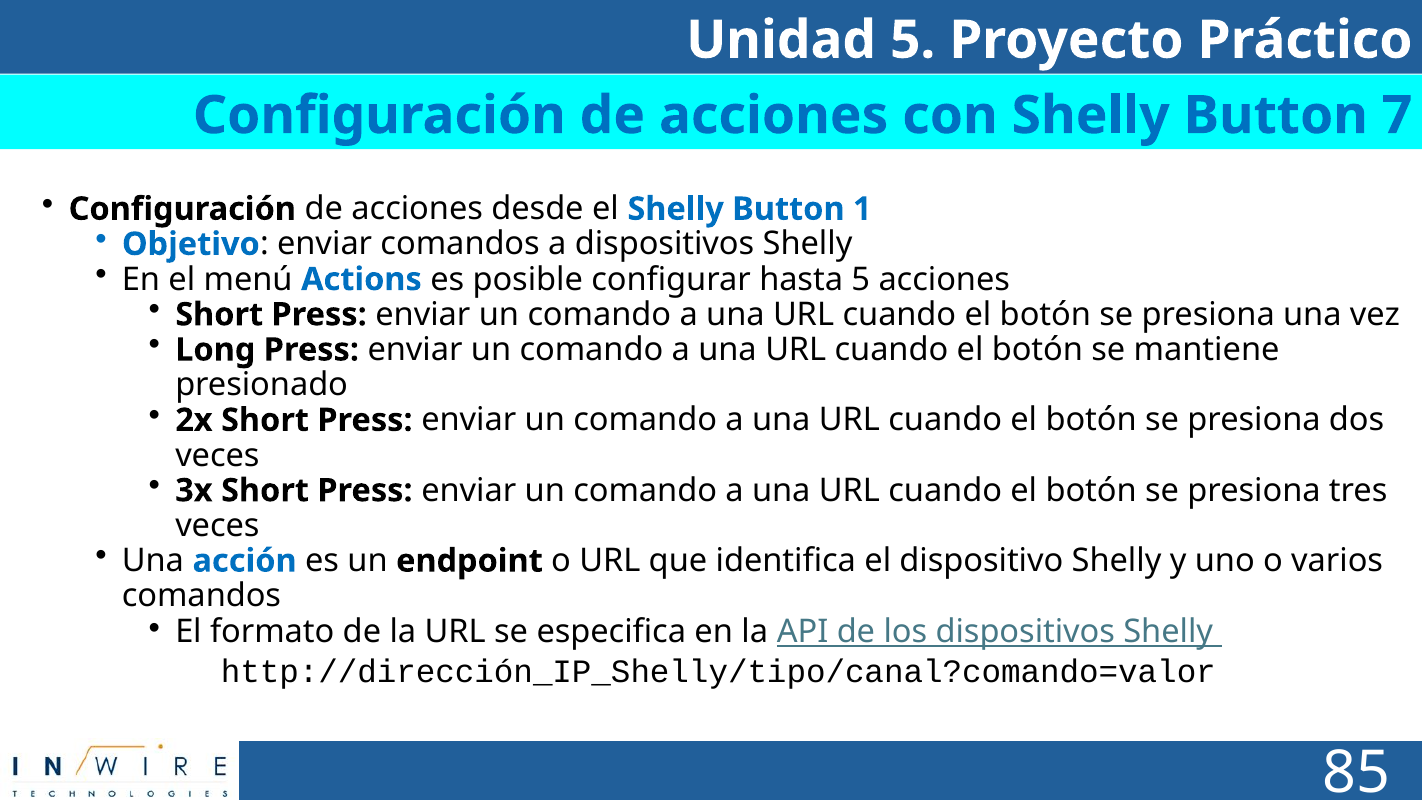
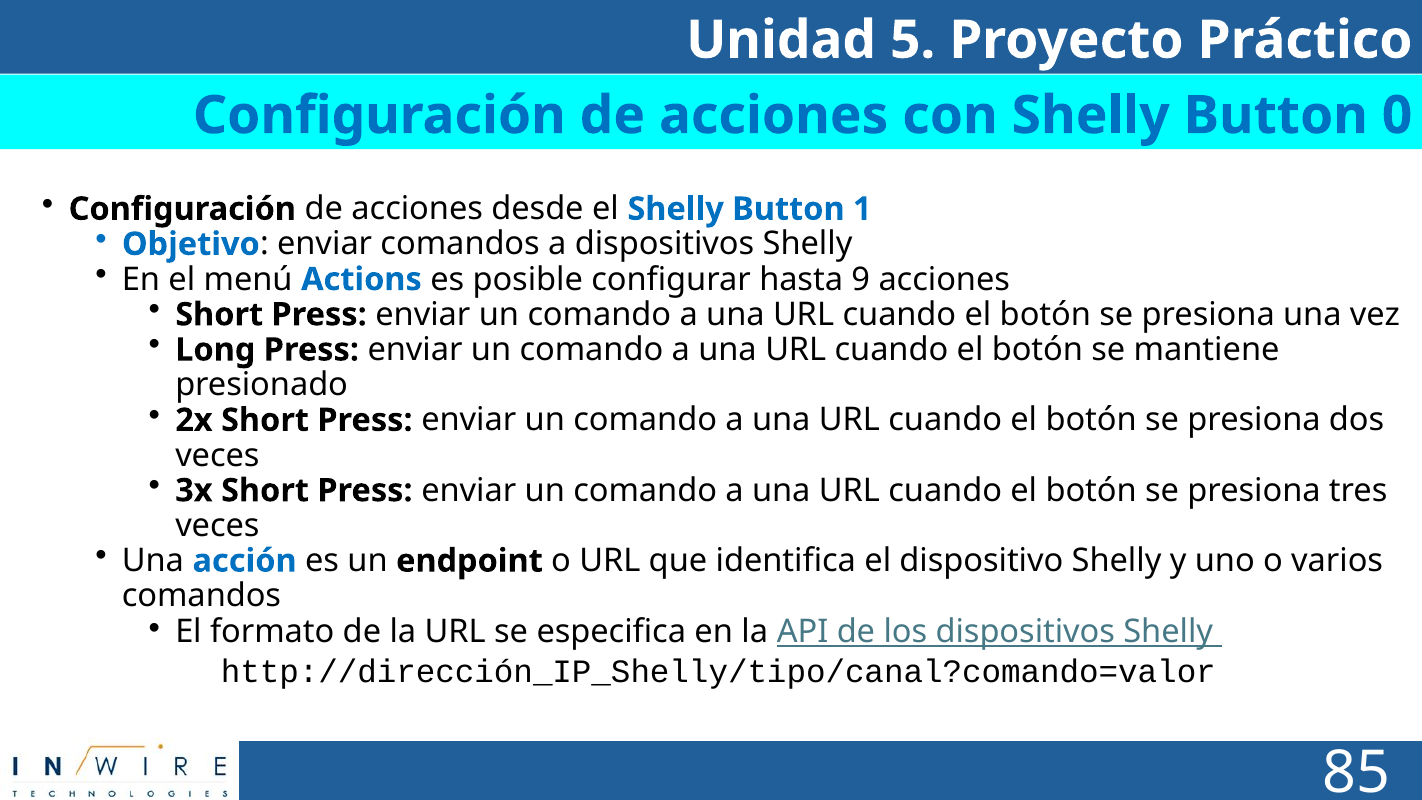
7: 7 -> 0
hasta 5: 5 -> 9
